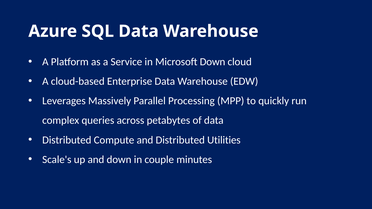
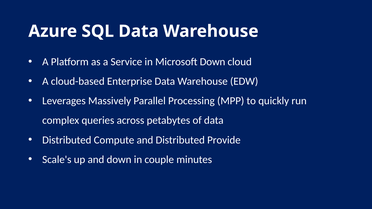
Utilities: Utilities -> Provide
